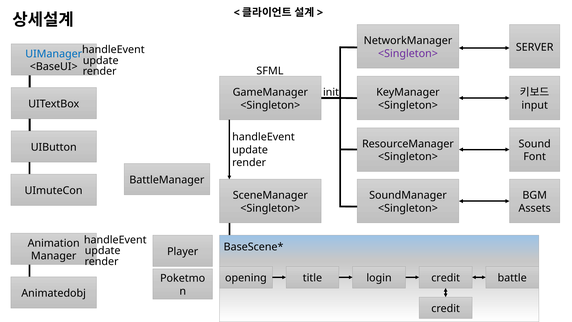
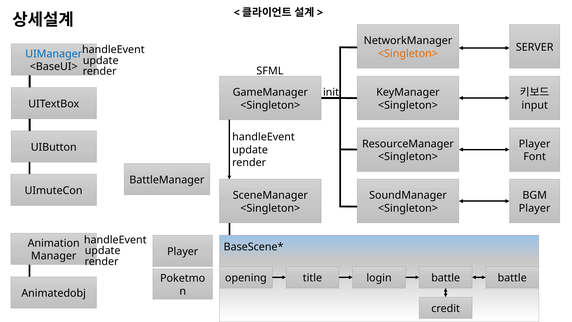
<Singleton> at (408, 54) colour: purple -> orange
Sound at (535, 144): Sound -> Player
Assets at (535, 208): Assets -> Player
login credit: credit -> battle
